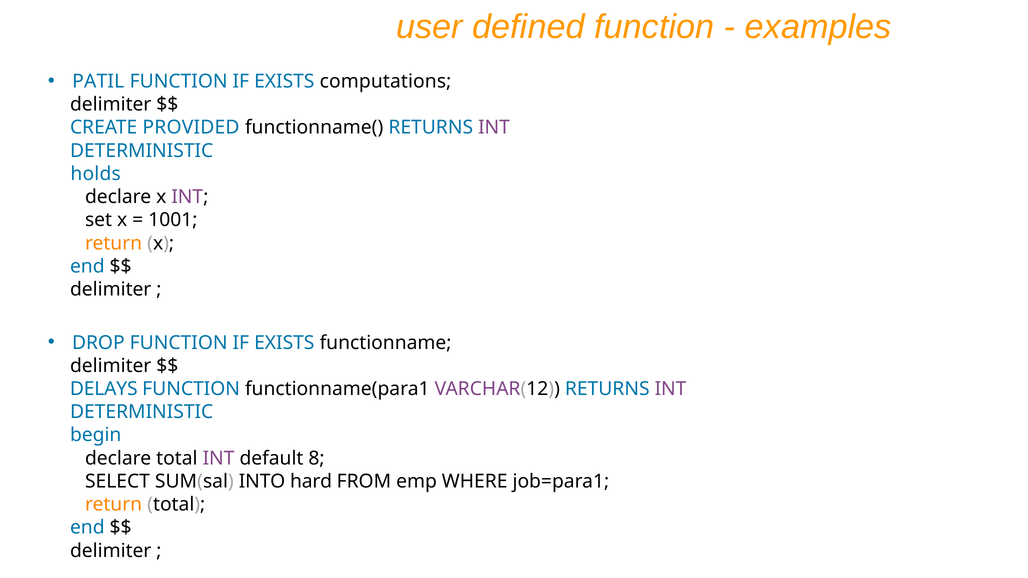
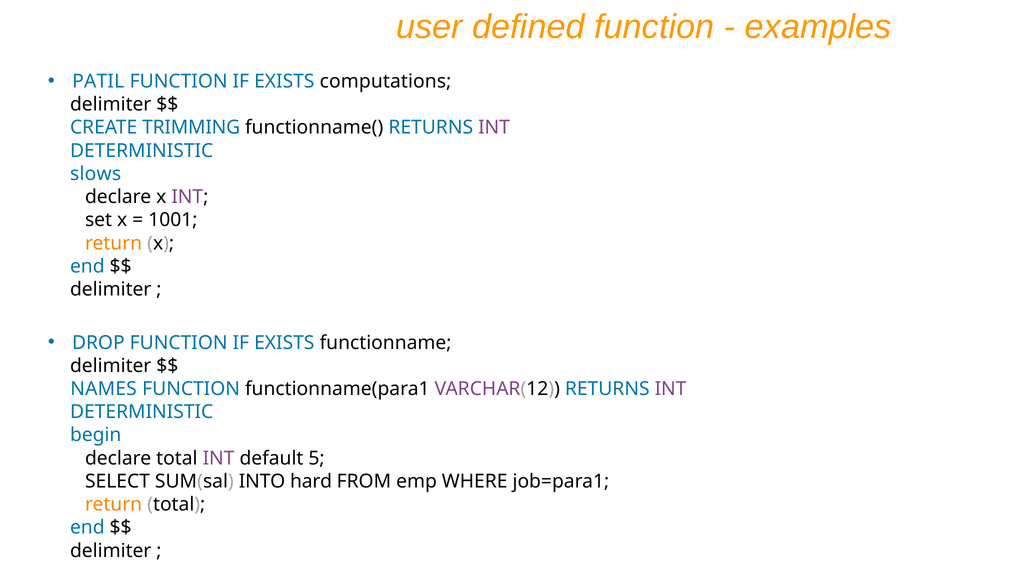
PROVIDED: PROVIDED -> TRIMMING
holds: holds -> slows
DELAYS: DELAYS -> NAMES
8: 8 -> 5
